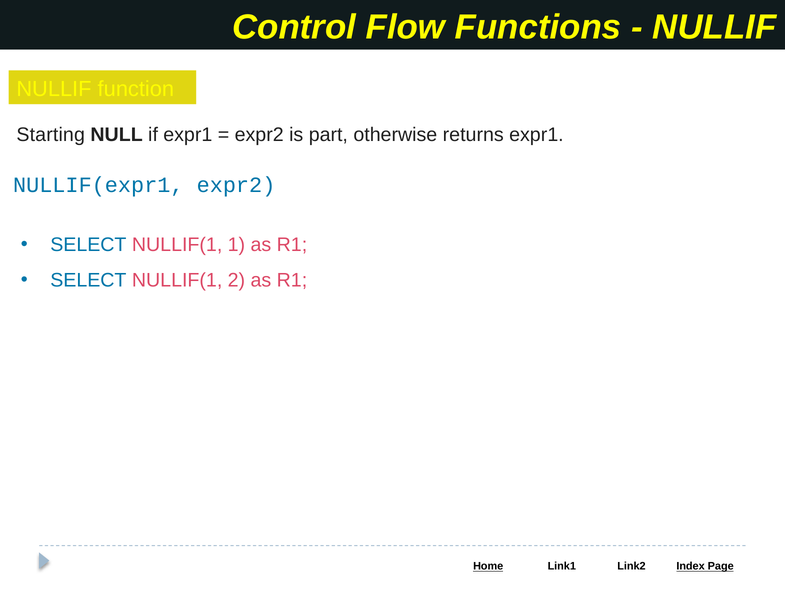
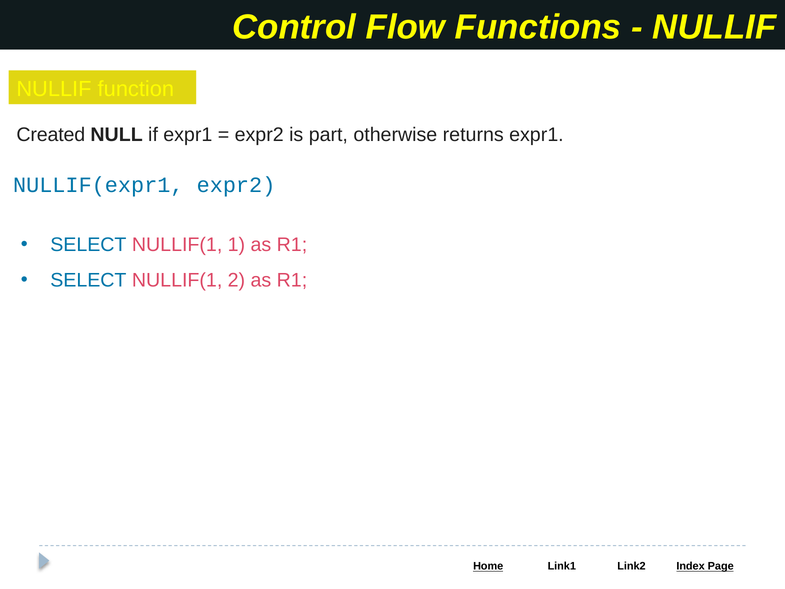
Starting: Starting -> Created
